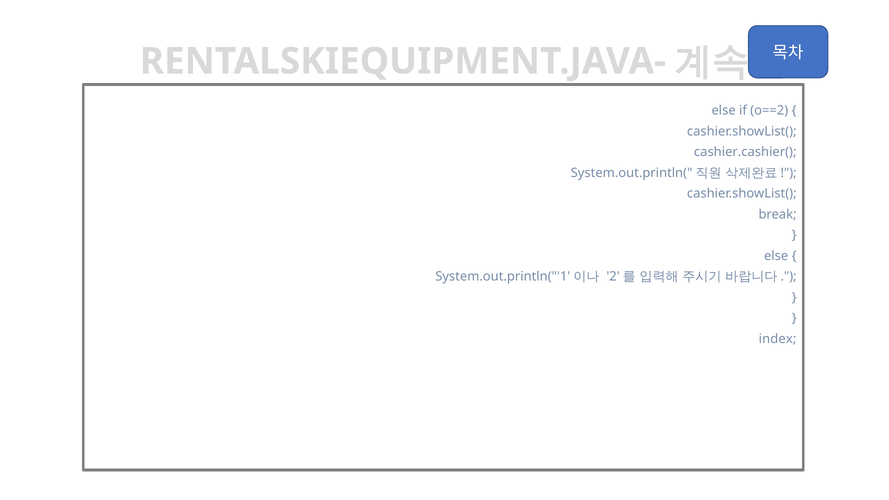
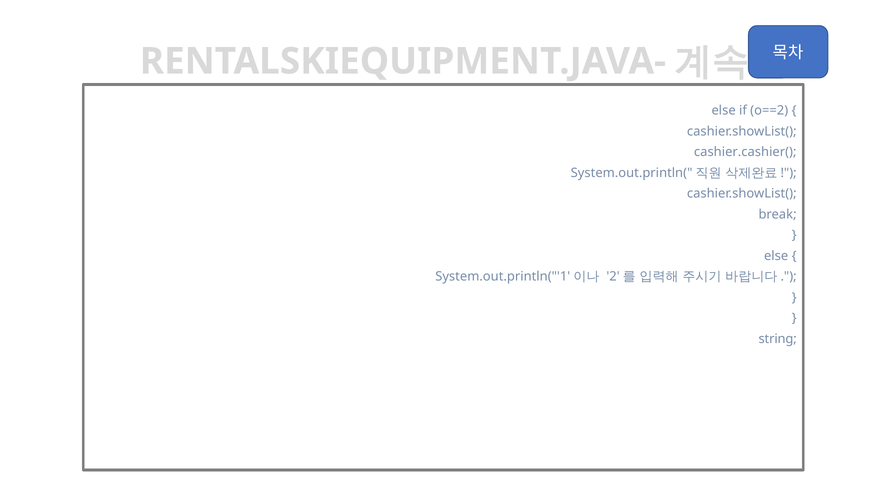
index: index -> string
